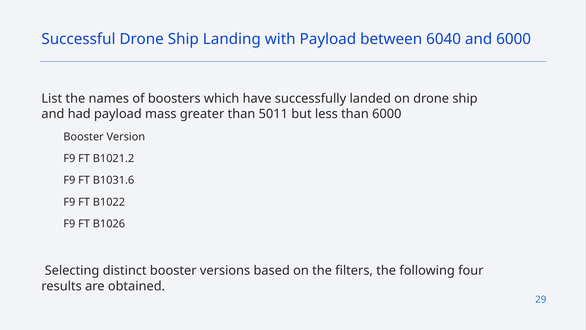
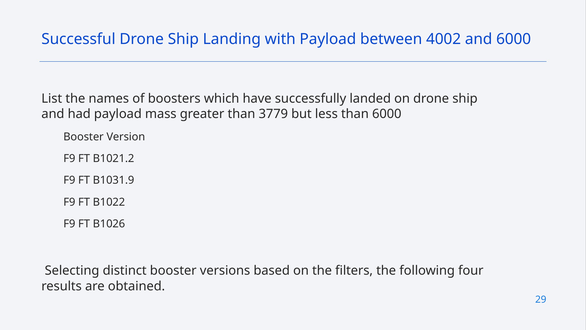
6040: 6040 -> 4002
5011: 5011 -> 3779
B1031.6: B1031.6 -> B1031.9
